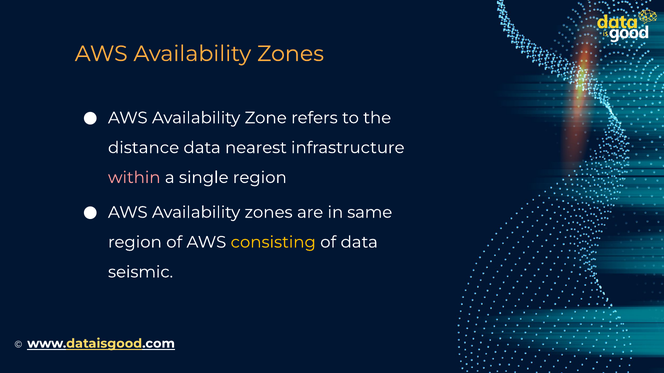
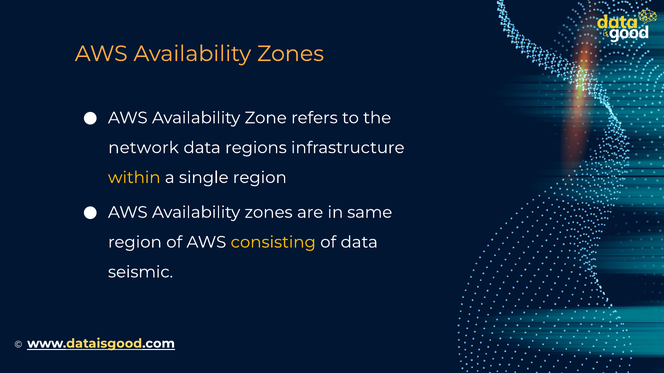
distance: distance -> network
nearest: nearest -> regions
within colour: pink -> yellow
